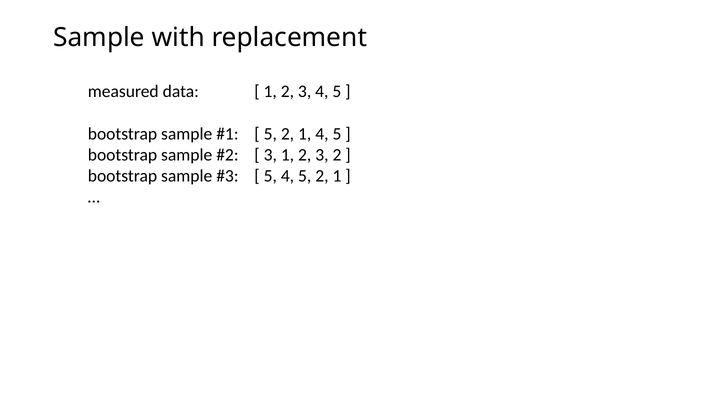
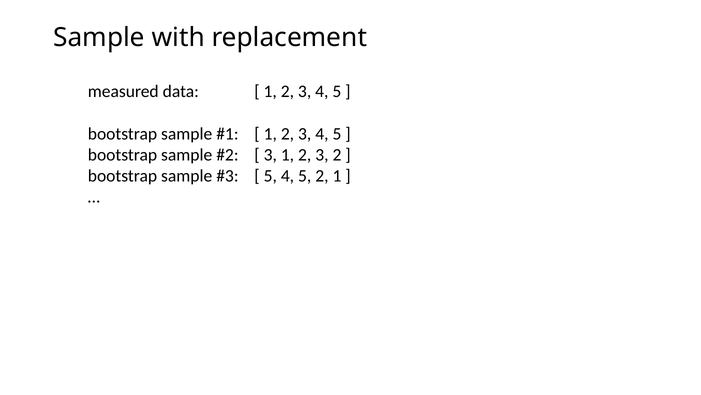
5 at (270, 134): 5 -> 1
1 at (305, 134): 1 -> 3
